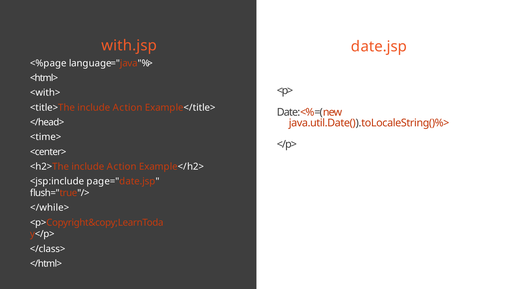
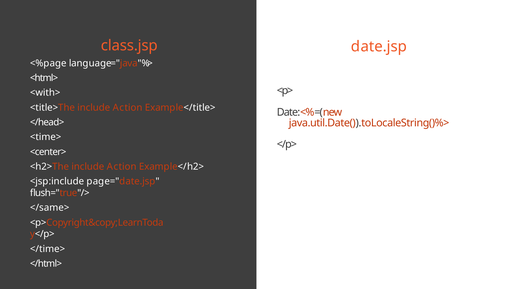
with.jsp: with.jsp -> class.jsp
</while>: </while> -> </same>
</class>: </class> -> </time>
